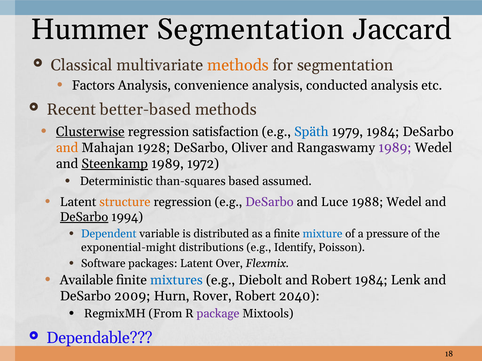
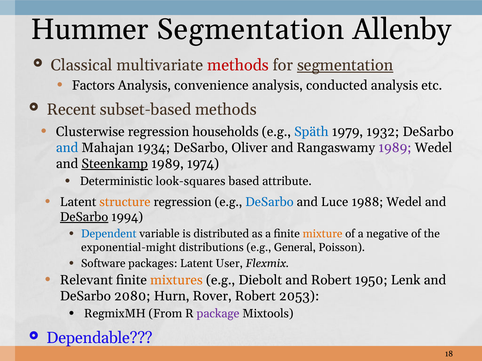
Jaccard: Jaccard -> Allenby
methods at (238, 65) colour: orange -> red
segmentation at (345, 65) underline: none -> present
better-based: better-based -> subset-based
Clusterwise underline: present -> none
satisfaction: satisfaction -> households
1979 1984: 1984 -> 1932
and at (67, 148) colour: orange -> blue
1928: 1928 -> 1934
1972: 1972 -> 1974
than-squares: than-squares -> look-squares
assumed: assumed -> attribute
DeSarbo at (269, 202) colour: purple -> blue
mixture colour: blue -> orange
pressure: pressure -> negative
Identify: Identify -> General
Over: Over -> User
Available: Available -> Relevant
mixtures colour: blue -> orange
Robert 1984: 1984 -> 1950
2009: 2009 -> 2080
2040: 2040 -> 2053
